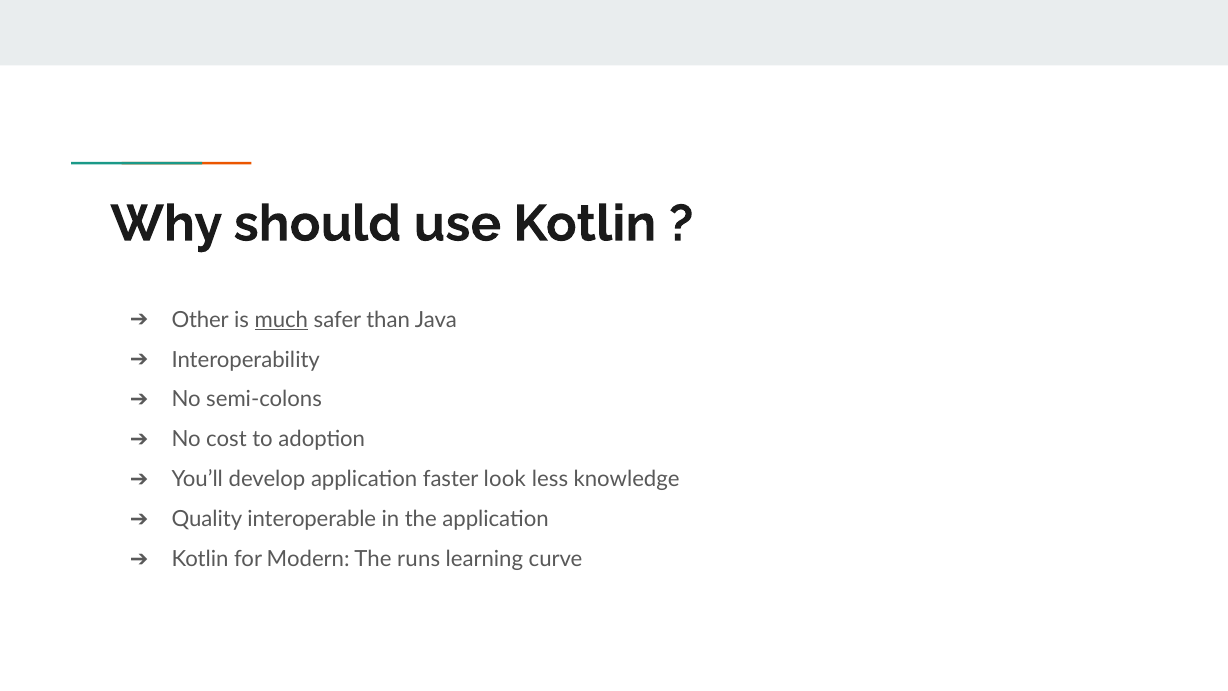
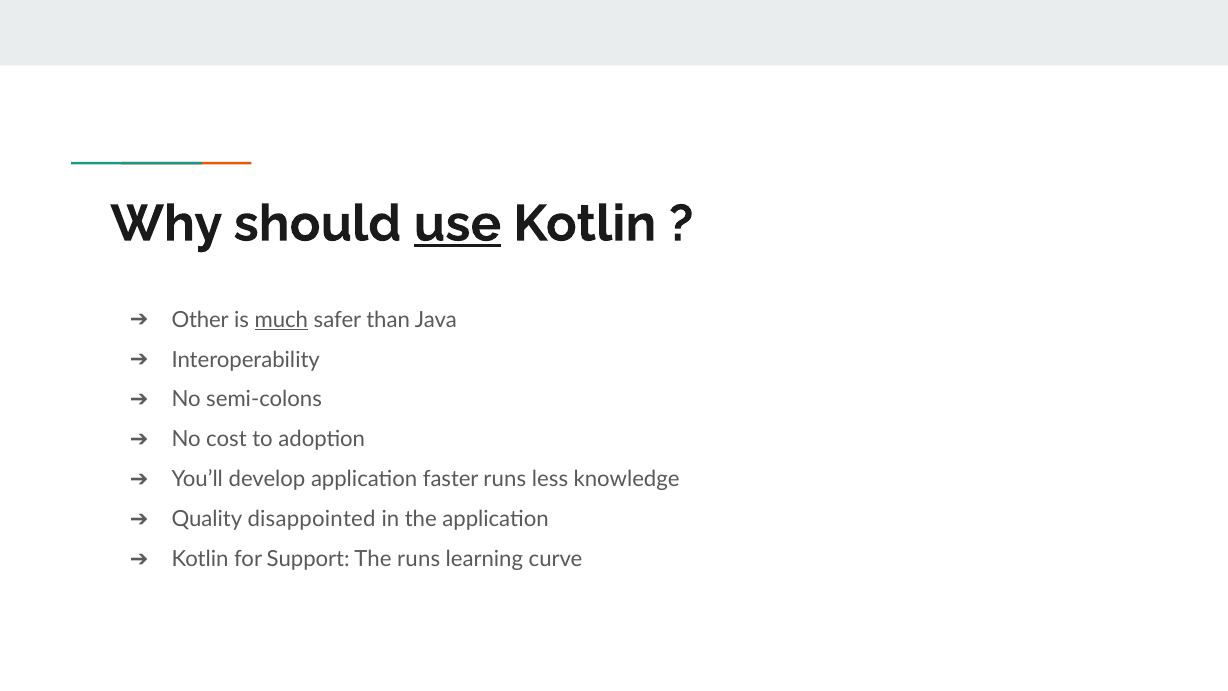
use underline: none -> present
faster look: look -> runs
interoperable: interoperable -> disappointed
Modern: Modern -> Support
